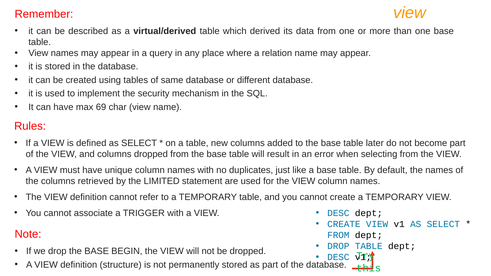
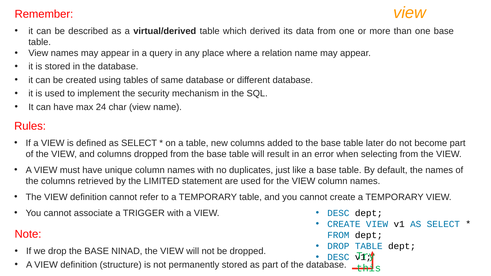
69: 69 -> 24
BEGIN: BEGIN -> NINAD
